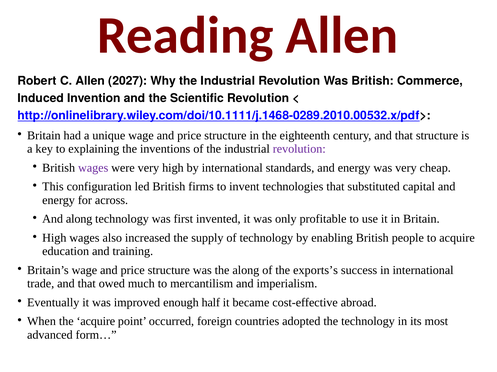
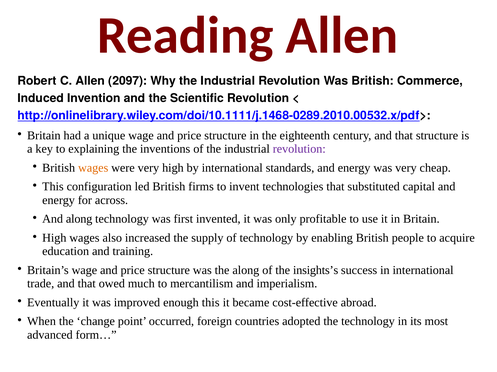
2027: 2027 -> 2097
wages at (93, 168) colour: purple -> orange
exports’s: exports’s -> insights’s
enough half: half -> this
the acquire: acquire -> change
